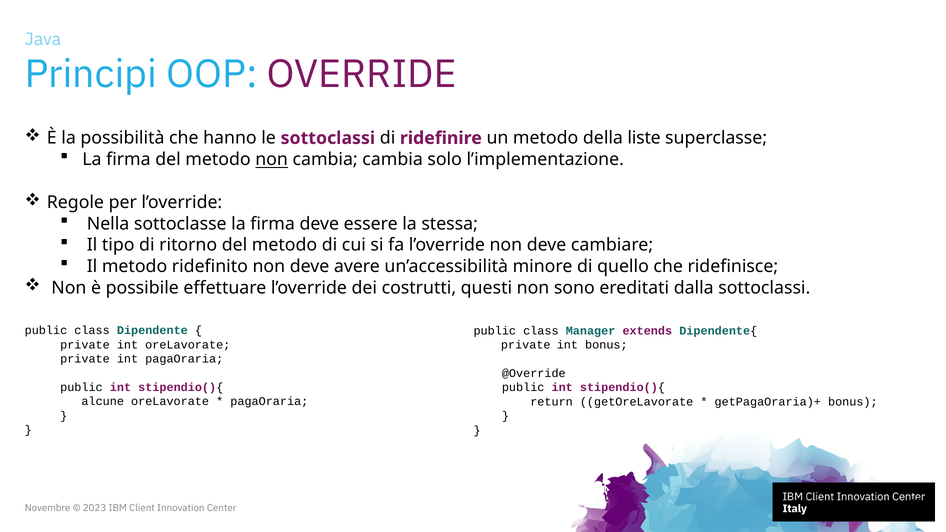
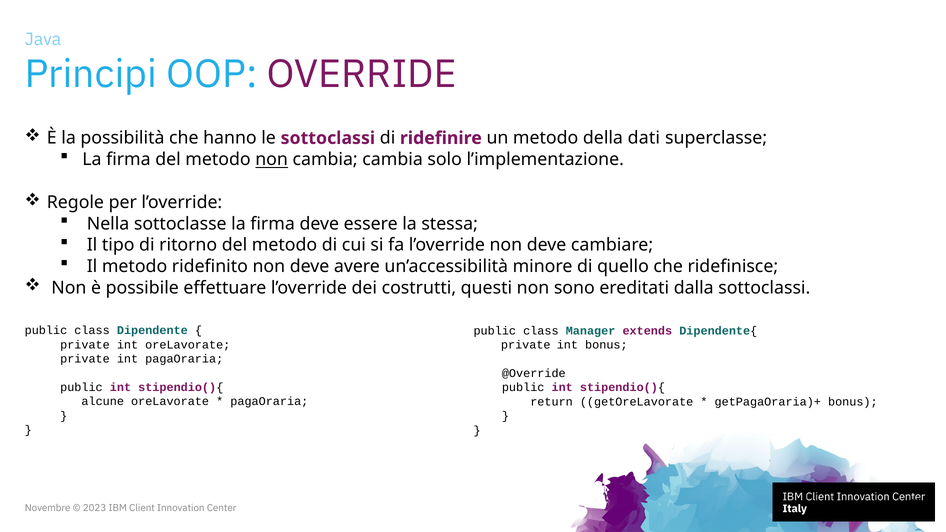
liste: liste -> dati
